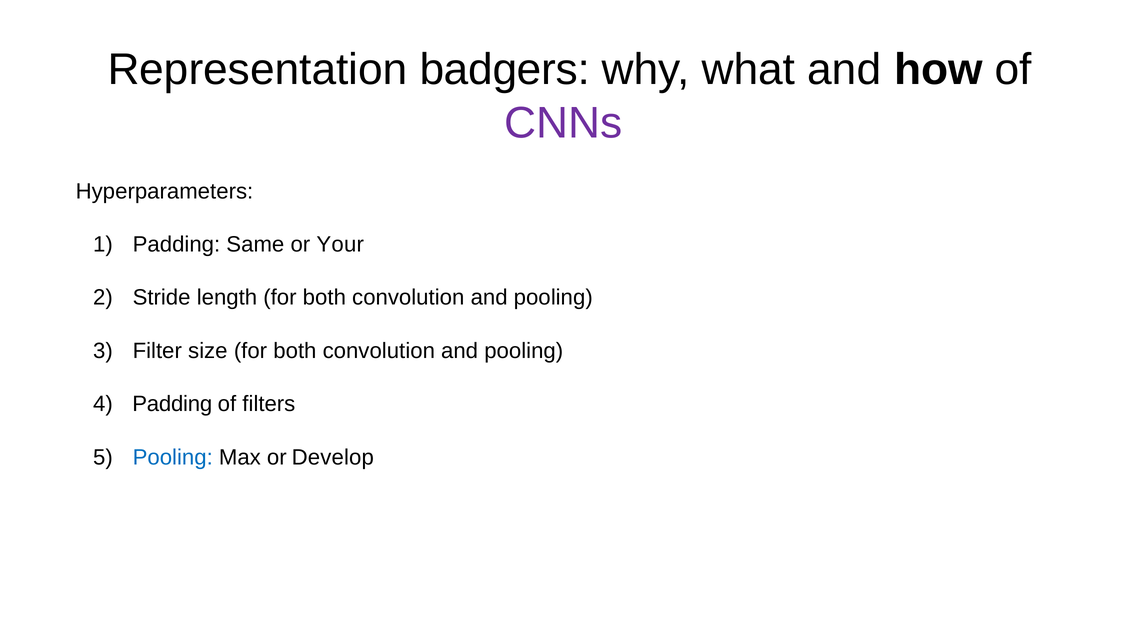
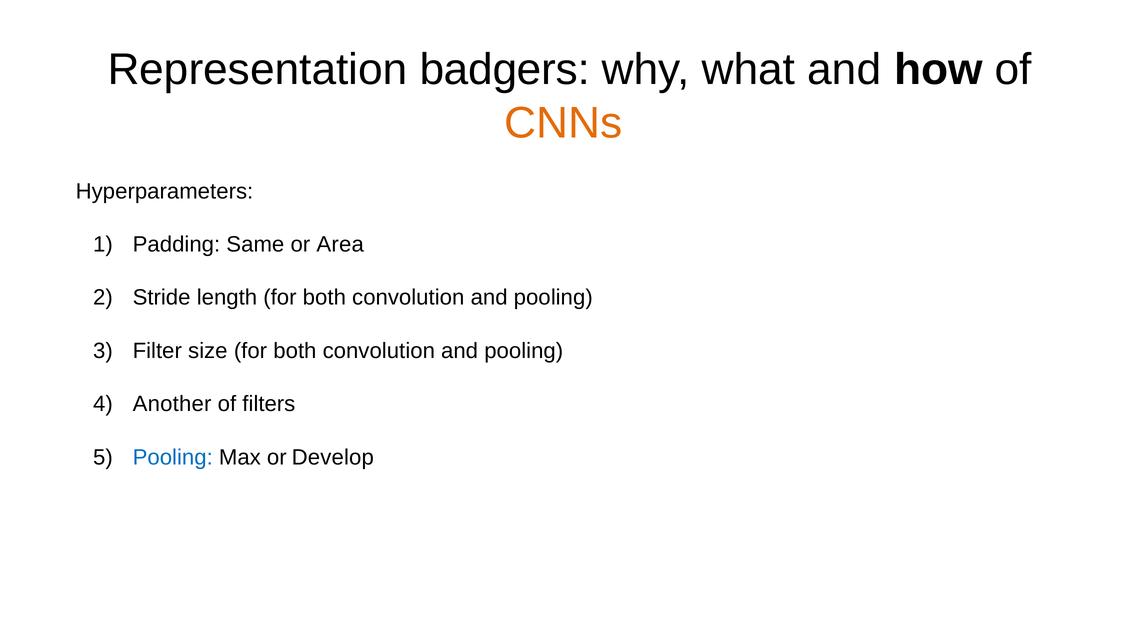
CNNs colour: purple -> orange
Your: Your -> Area
Padding at (172, 404): Padding -> Another
